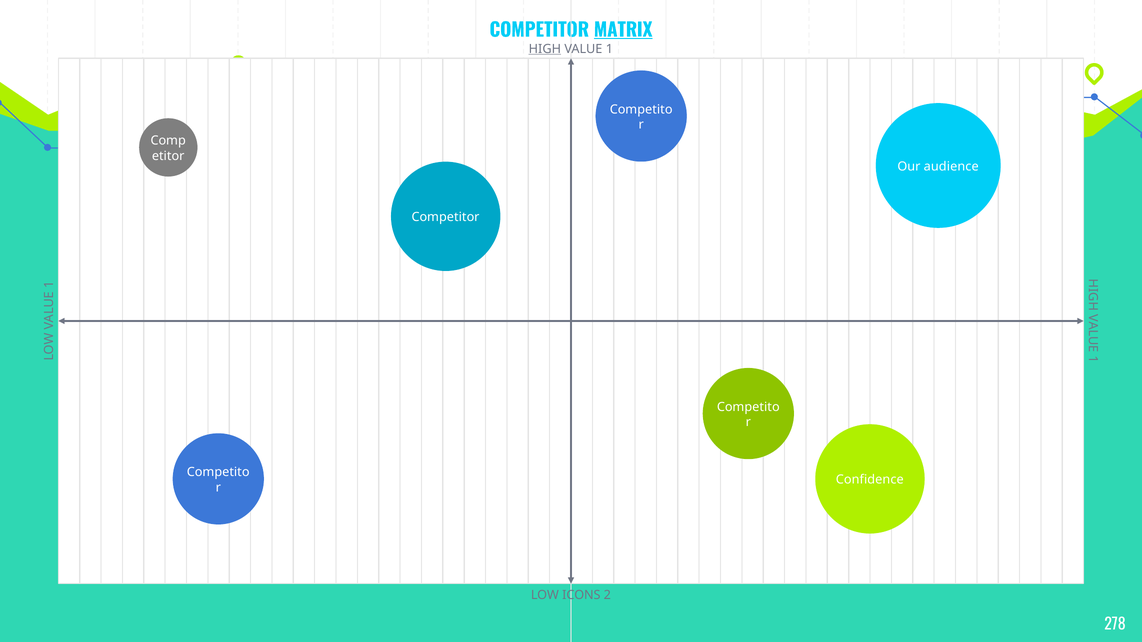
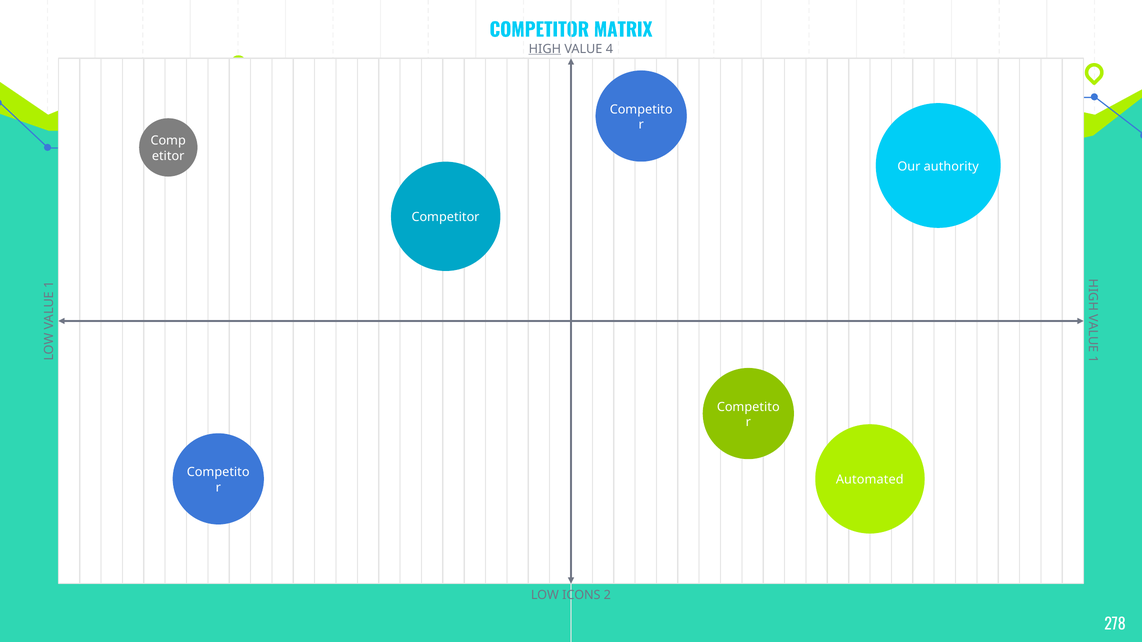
MATRIX underline: present -> none
VALUE 1: 1 -> 4
audience: audience -> authority
Confidence: Confidence -> Automated
